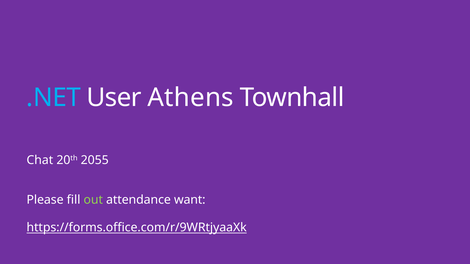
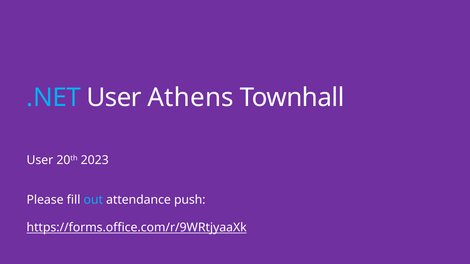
Chat at (40, 160): Chat -> User
2055: 2055 -> 2023
out colour: light green -> light blue
want: want -> push
